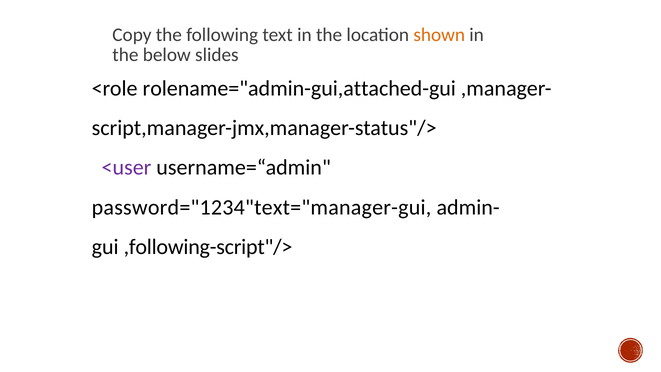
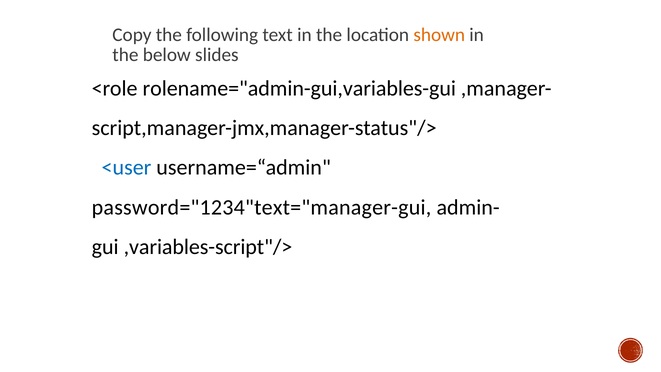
rolename="admin-gui,attached-gui: rolename="admin-gui,attached-gui -> rolename="admin-gui,variables-gui
<user colour: purple -> blue
,following-script"/>: ,following-script"/> -> ,variables-script"/>
